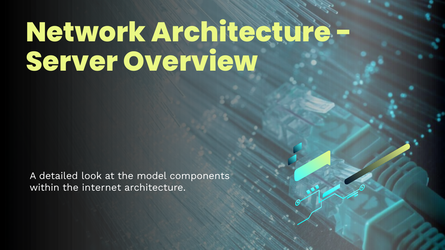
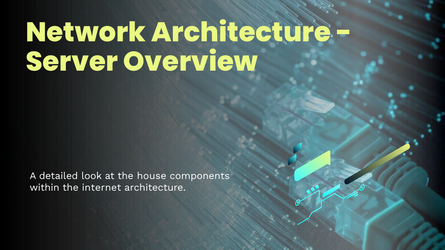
model: model -> house
